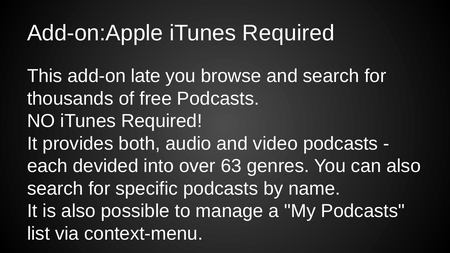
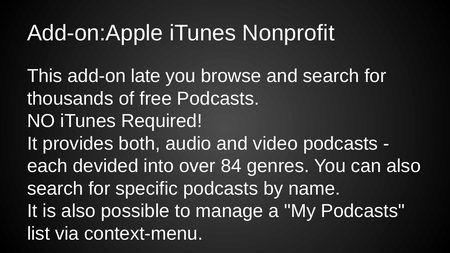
Add-on:Apple iTunes Required: Required -> Nonprofit
63: 63 -> 84
